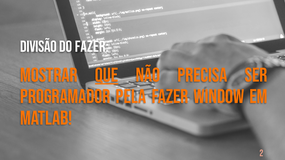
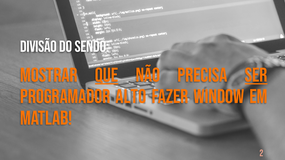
do fazer: fazer -> sendo
ser underline: none -> present
pela: pela -> alto
